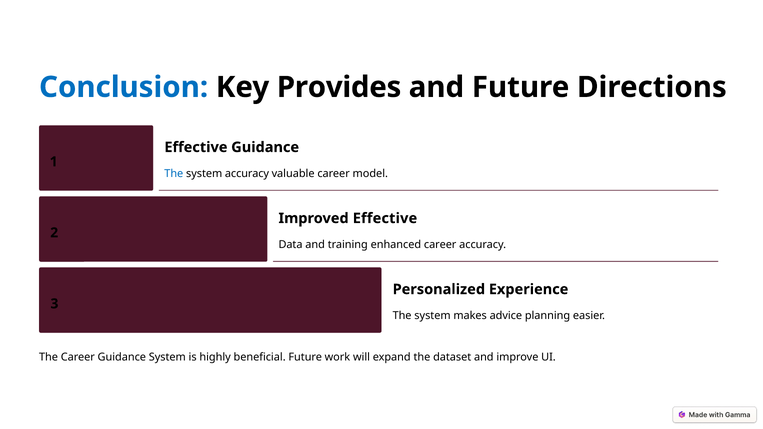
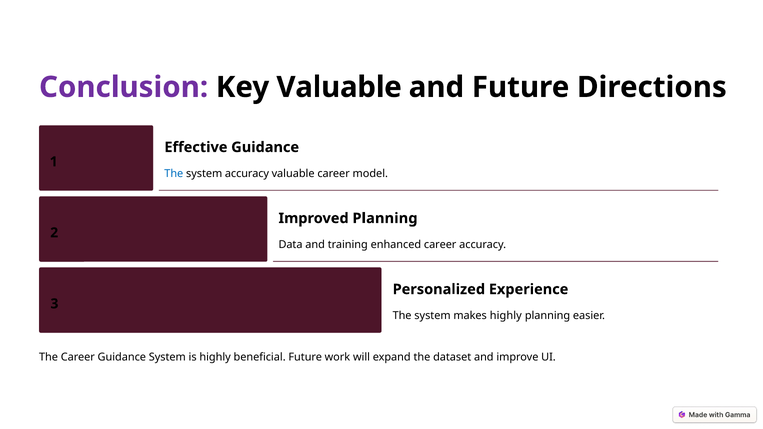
Conclusion colour: blue -> purple
Key Provides: Provides -> Valuable
Improved Effective: Effective -> Planning
makes advice: advice -> highly
